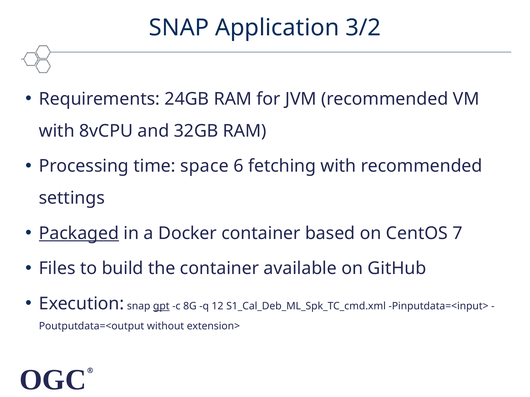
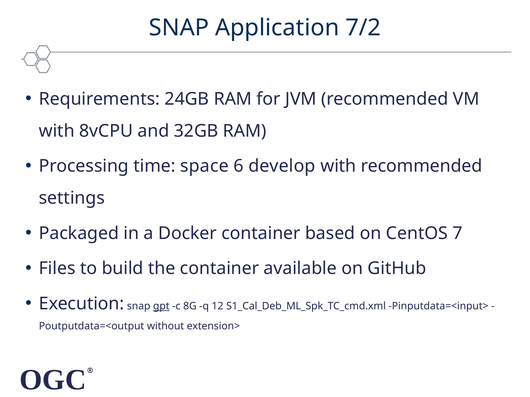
3/2: 3/2 -> 7/2
fetching: fetching -> develop
Packaged underline: present -> none
